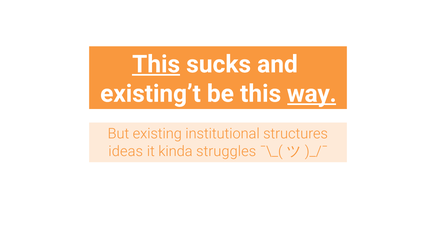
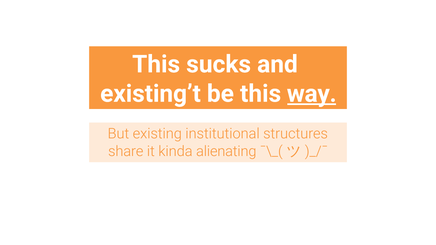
This at (156, 64) underline: present -> none
ideas: ideas -> share
struggles: struggles -> alienating
